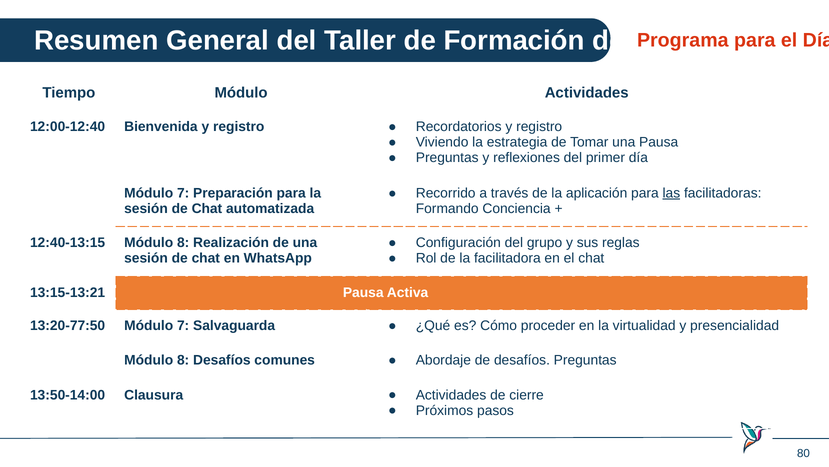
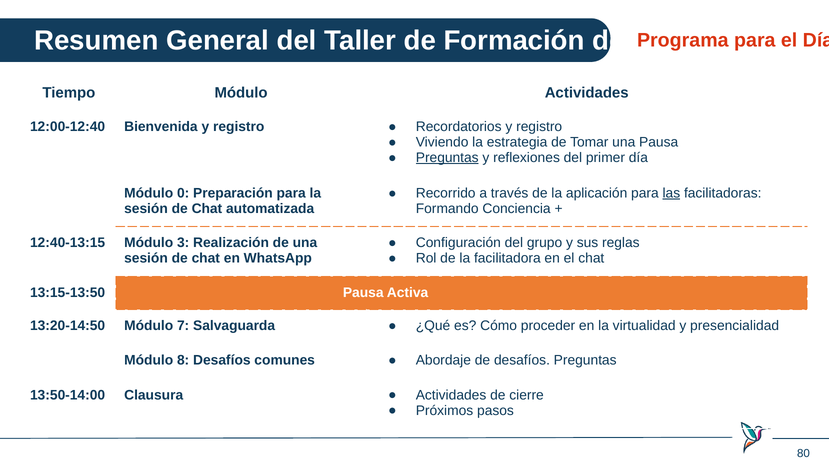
Preguntas at (447, 157) underline: none -> present
7 at (183, 193): 7 -> 0
12:40-13:15 Módulo 8: 8 -> 3
13:15-13:21: 13:15-13:21 -> 13:15-13:50
13:20-77:50: 13:20-77:50 -> 13:20-14:50
